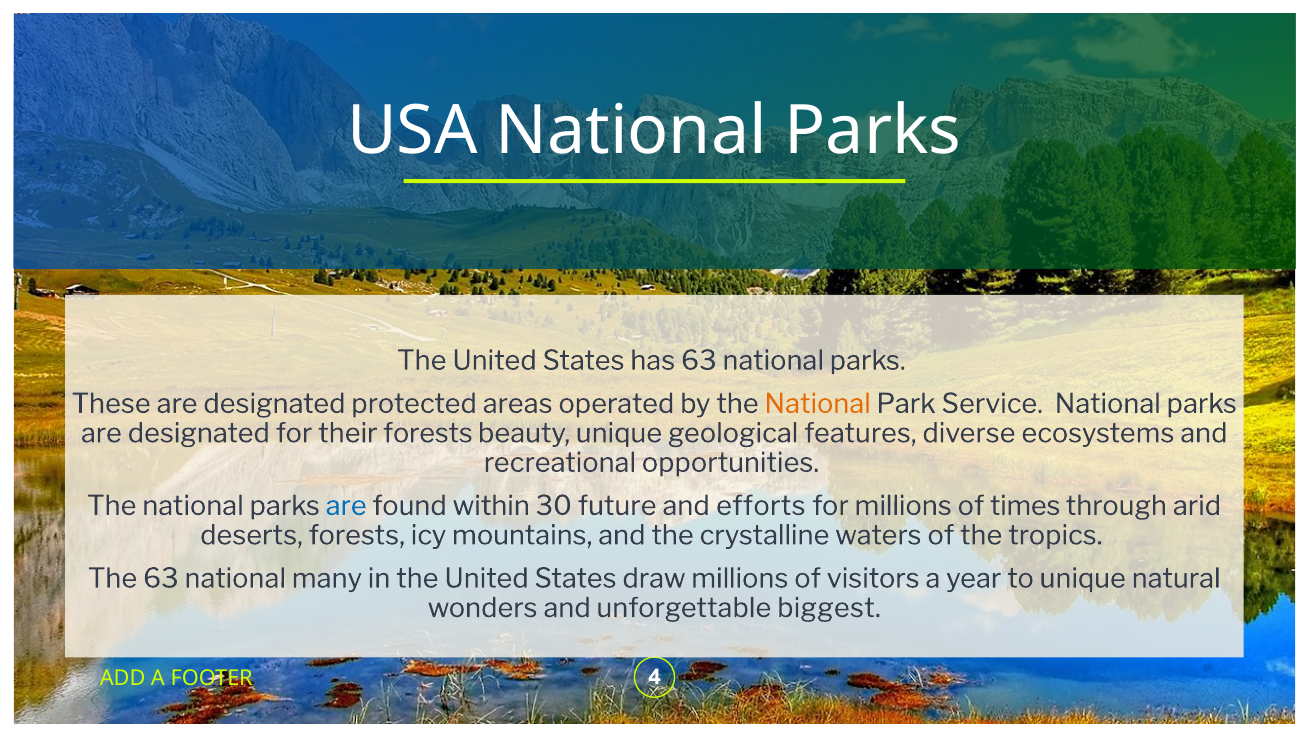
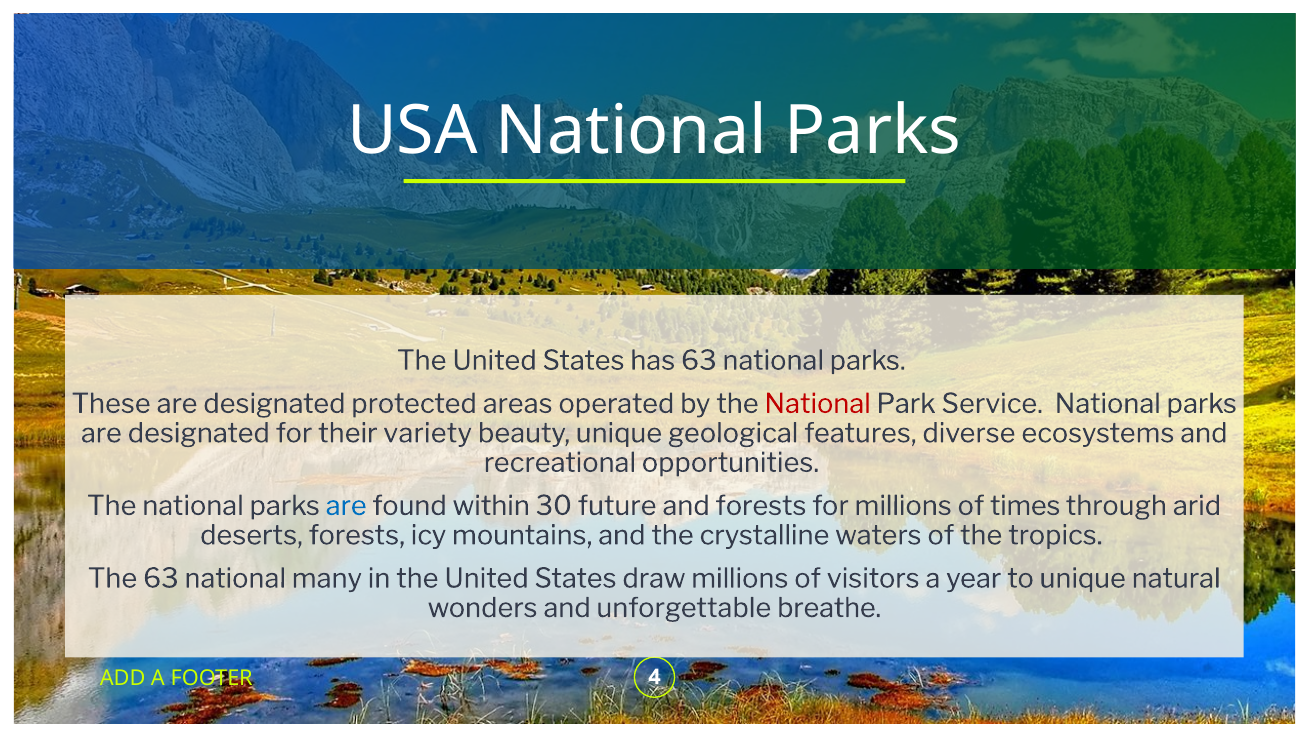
National at (818, 403) colour: orange -> red
their forests: forests -> variety
and efforts: efforts -> forests
biggest: biggest -> breathe
